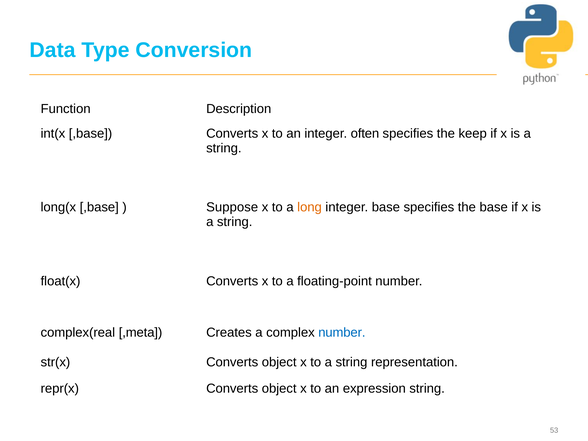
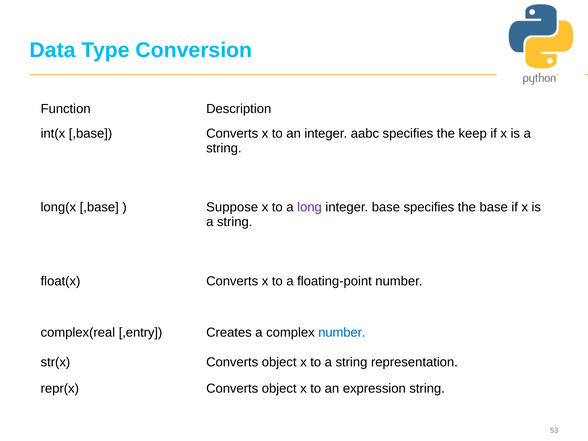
often: often -> aabc
long colour: orange -> purple
,meta: ,meta -> ,entry
